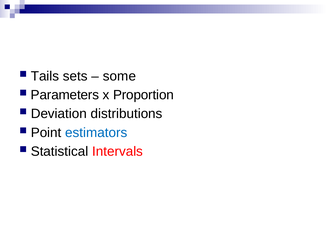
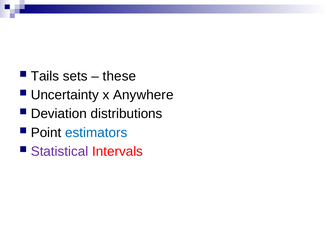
some: some -> these
Parameters: Parameters -> Uncertainty
Proportion: Proportion -> Anywhere
Statistical colour: black -> purple
